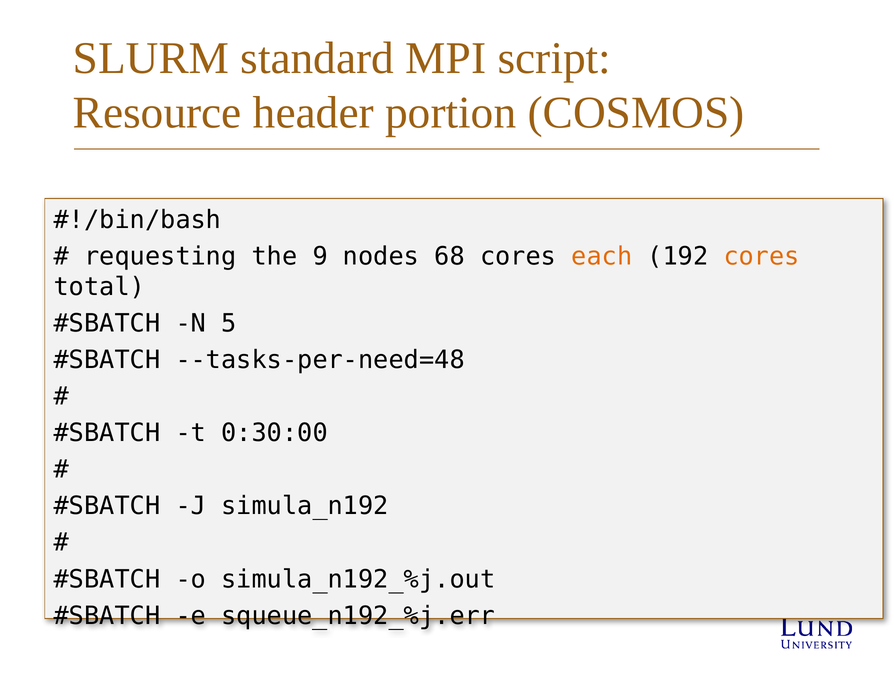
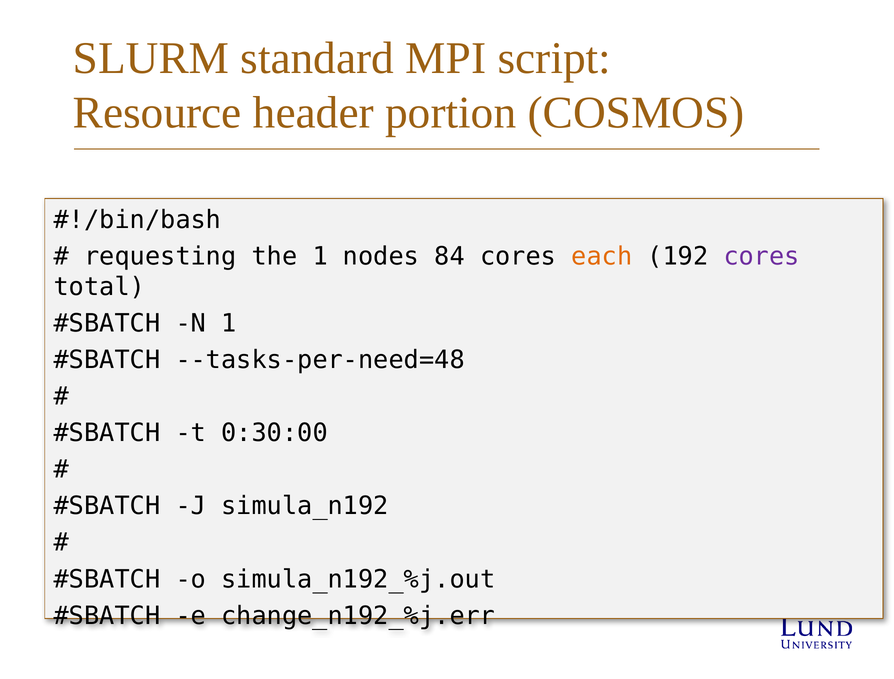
the 9: 9 -> 1
68: 68 -> 84
cores at (762, 257) colour: orange -> purple
N 5: 5 -> 1
squeue_n192_%j.err: squeue_n192_%j.err -> change_n192_%j.err
